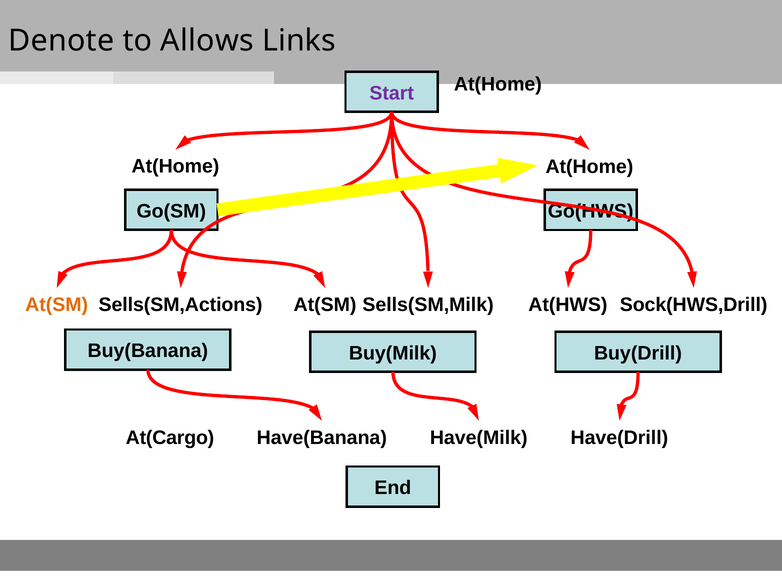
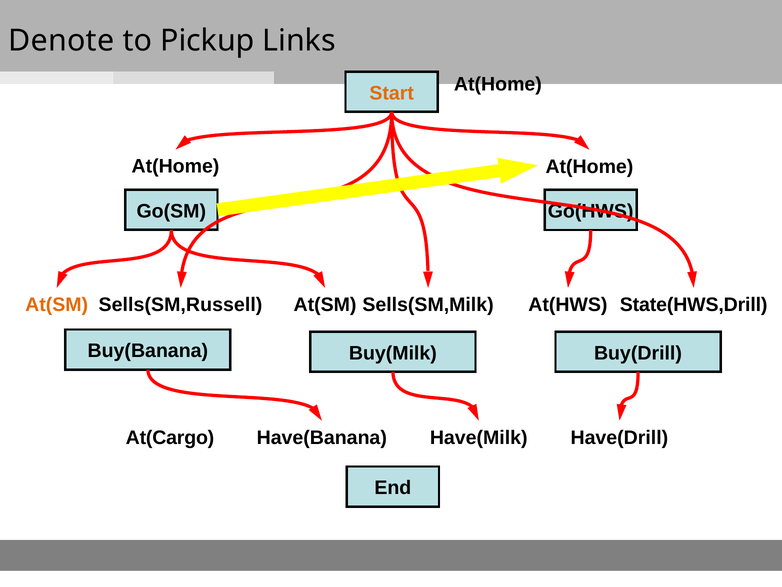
Allows: Allows -> Pickup
Start colour: purple -> orange
Sells(SM,Actions: Sells(SM,Actions -> Sells(SM,Russell
Sock(HWS,Drill: Sock(HWS,Drill -> State(HWS,Drill
